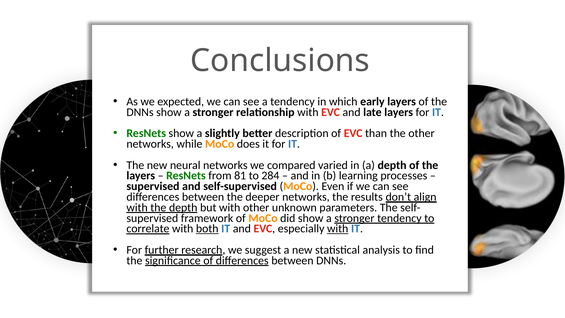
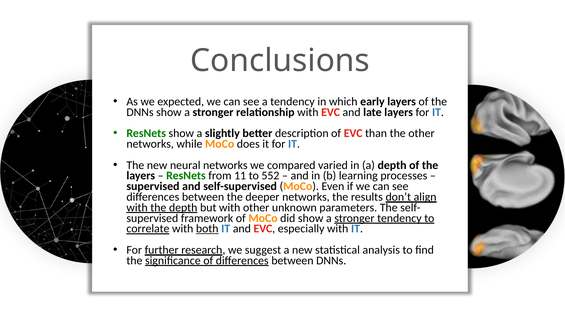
81: 81 -> 11
284: 284 -> 552
with at (338, 229) underline: present -> none
